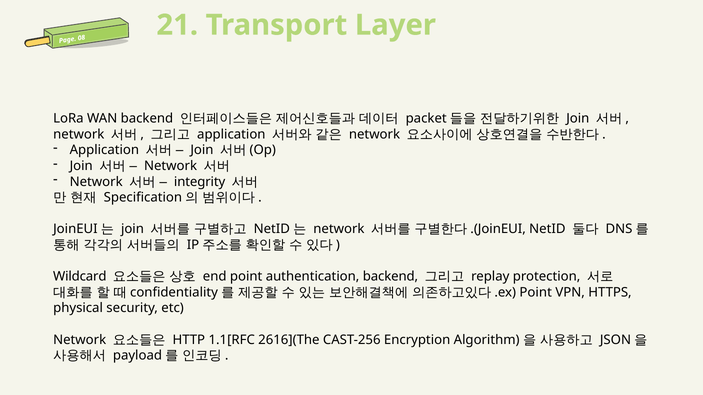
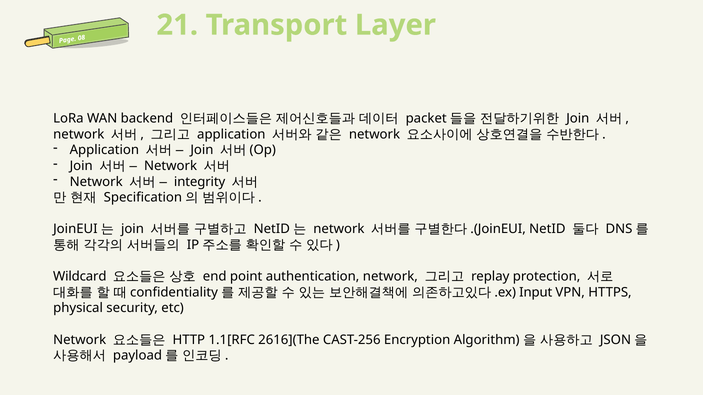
authentication backend: backend -> network
Point at (536, 293): Point -> Input
